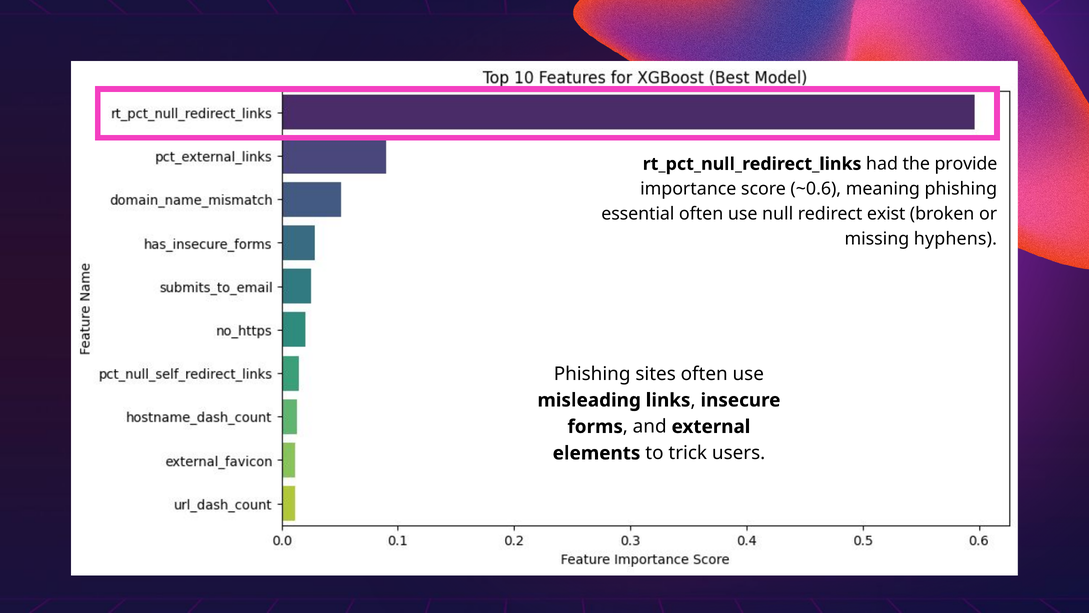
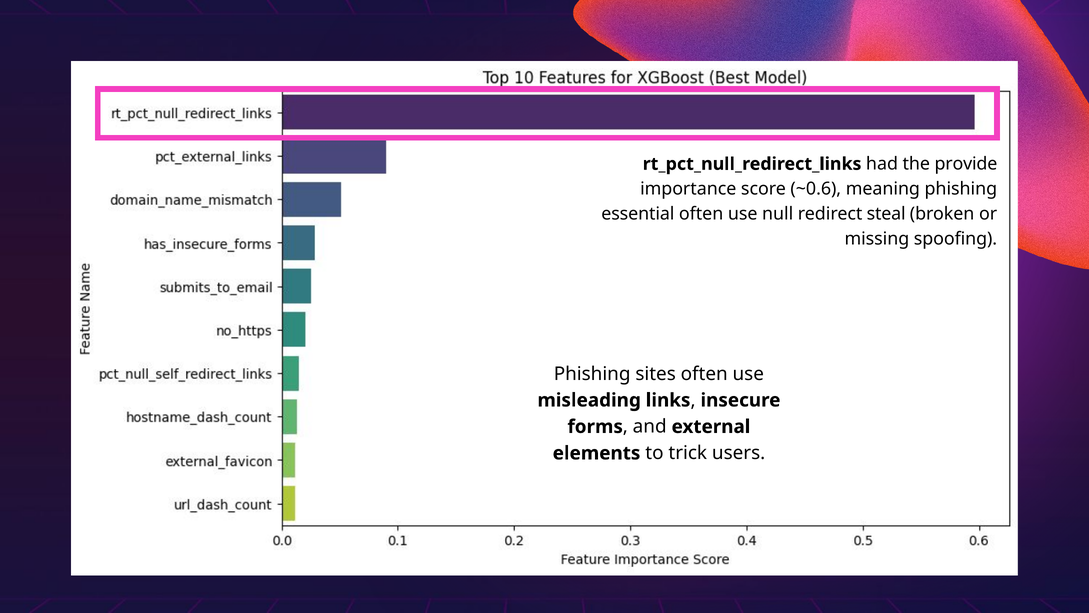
exist: exist -> steal
hyphens: hyphens -> spoofing
